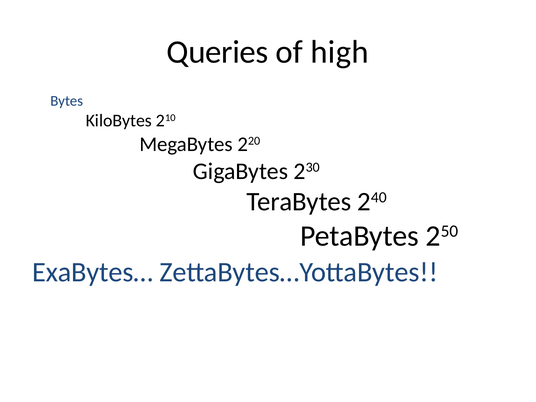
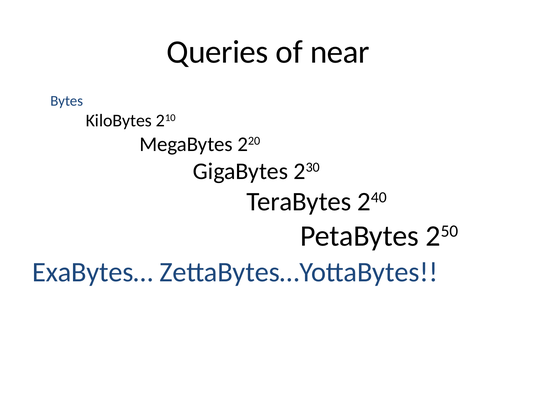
high: high -> near
